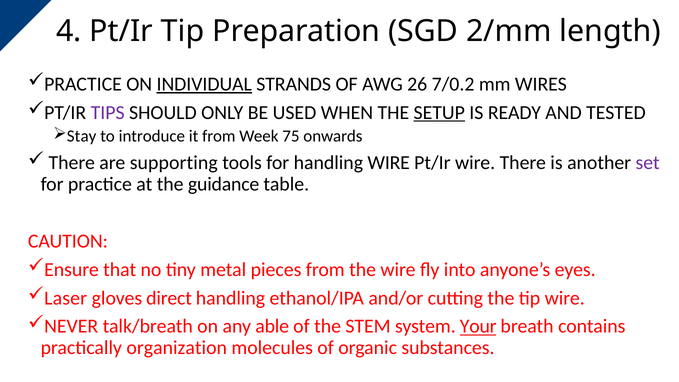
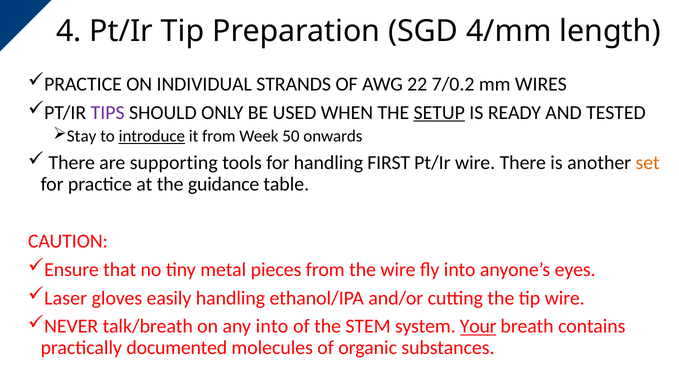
2/mm: 2/mm -> 4/mm
INDIVIDUAL underline: present -> none
26: 26 -> 22
introduce underline: none -> present
75: 75 -> 50
handling WIRE: WIRE -> FIRST
set colour: purple -> orange
direct: direct -> easily
any able: able -> into
organization: organization -> documented
